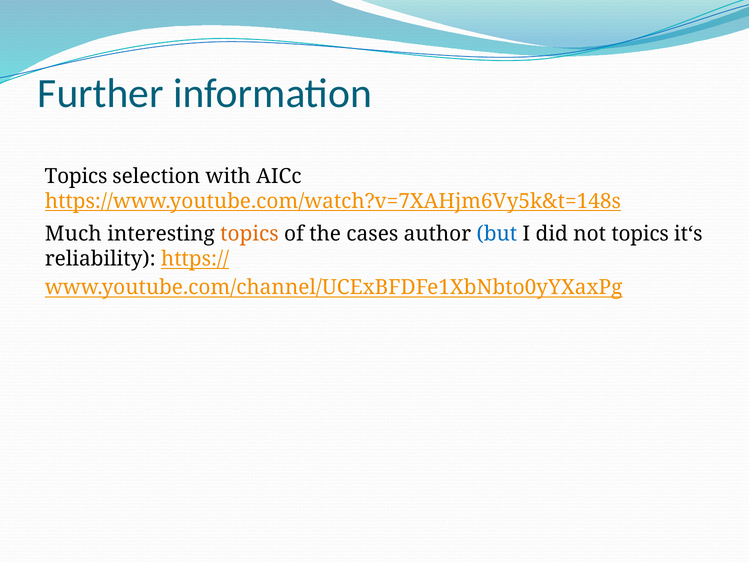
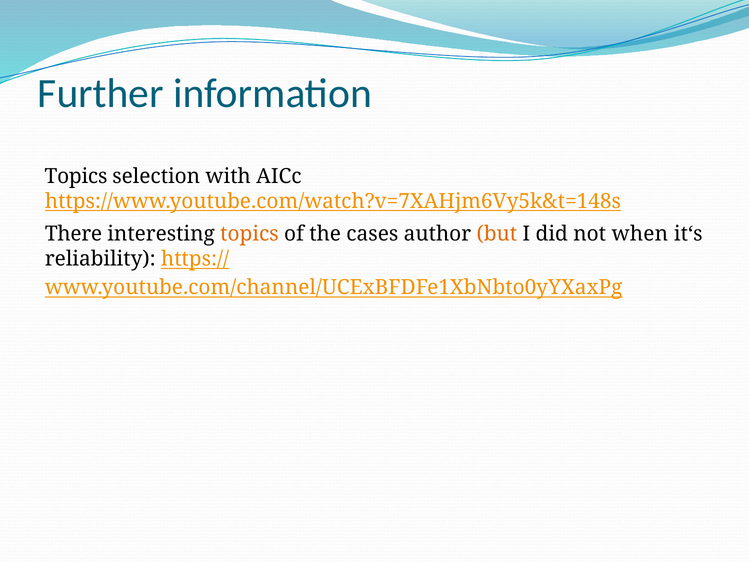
Much: Much -> There
but colour: blue -> orange
not topics: topics -> when
